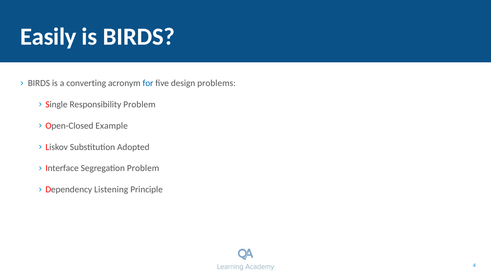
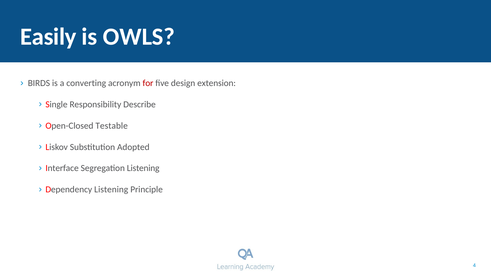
is BIRDS: BIRDS -> OWLS
for colour: blue -> red
problems: problems -> extension
Responsibility Problem: Problem -> Describe
Example: Example -> Testable
Segregation Problem: Problem -> Listening
